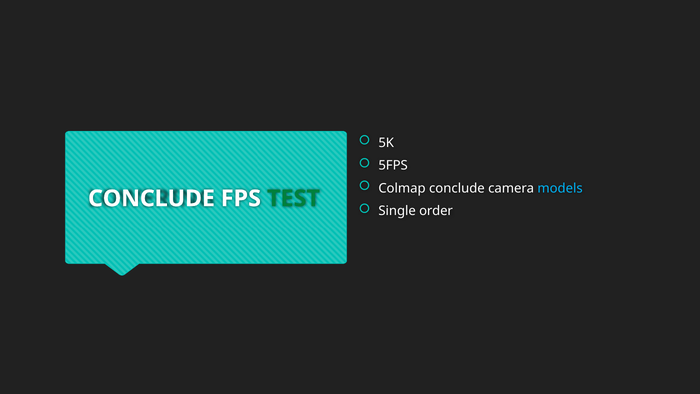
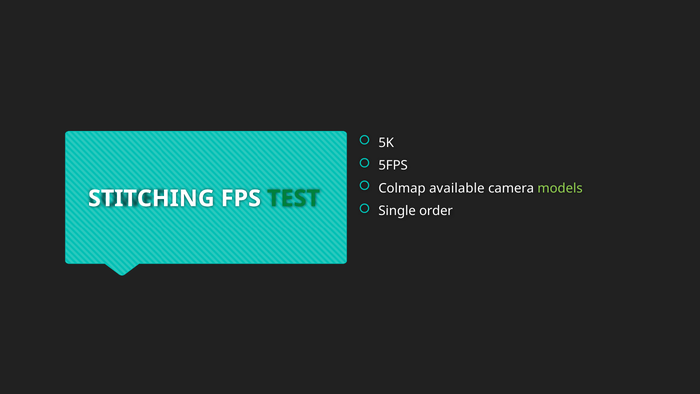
Colmap conclude: conclude -> available
models colour: light blue -> light green
CONCLUDE at (151, 198): CONCLUDE -> STITCHING
